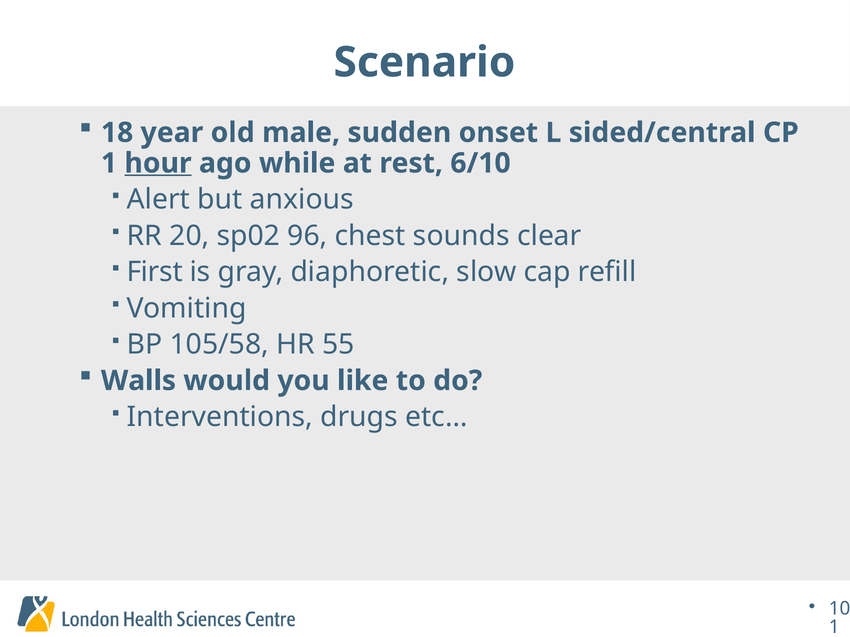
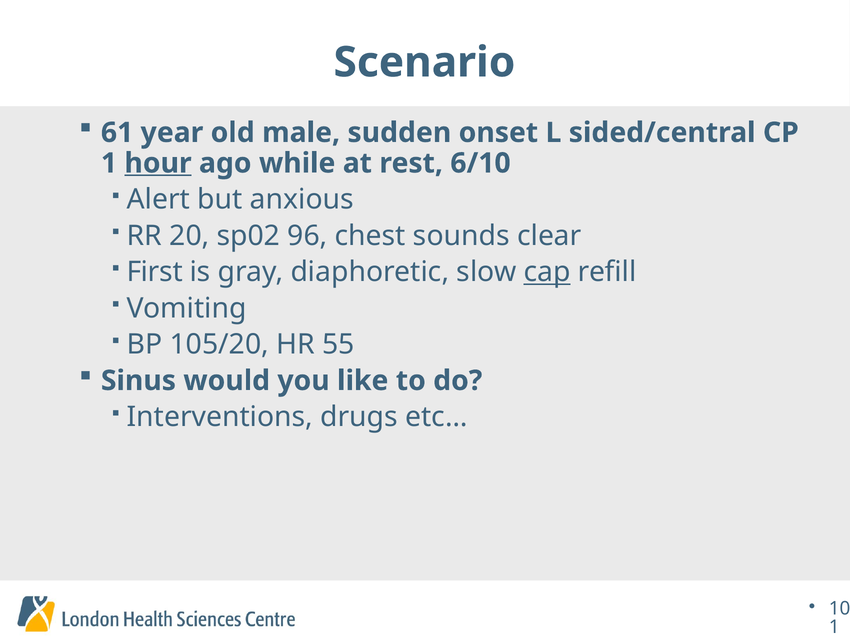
18: 18 -> 61
cap underline: none -> present
105/58: 105/58 -> 105/20
Walls: Walls -> Sinus
